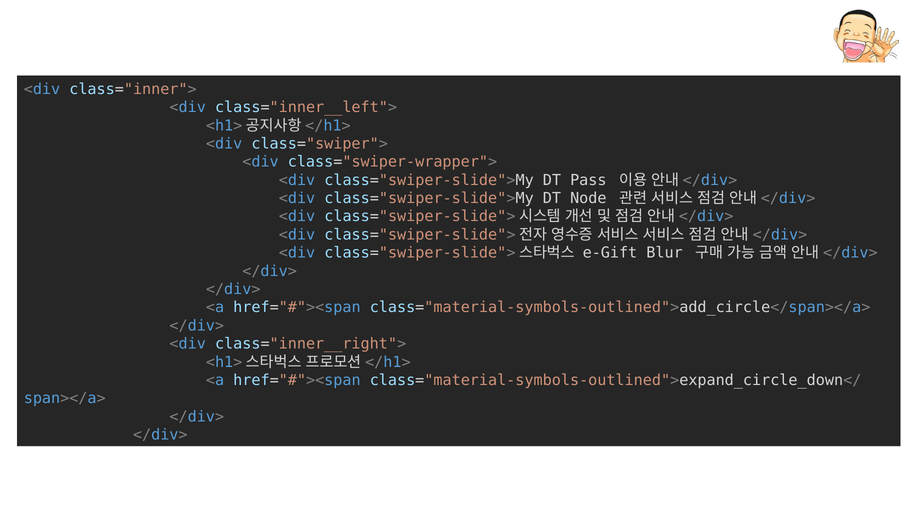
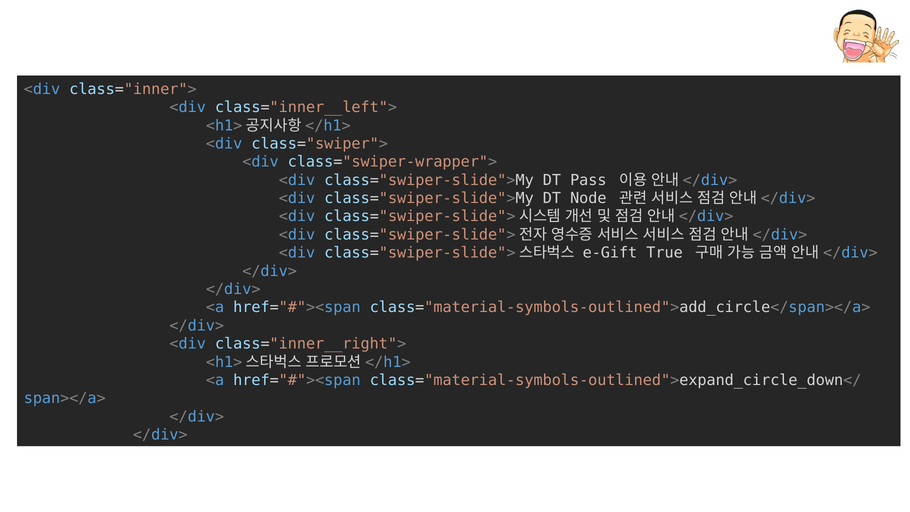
Blur: Blur -> True
